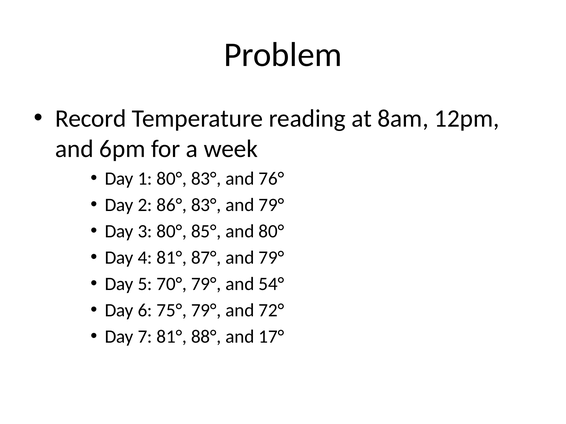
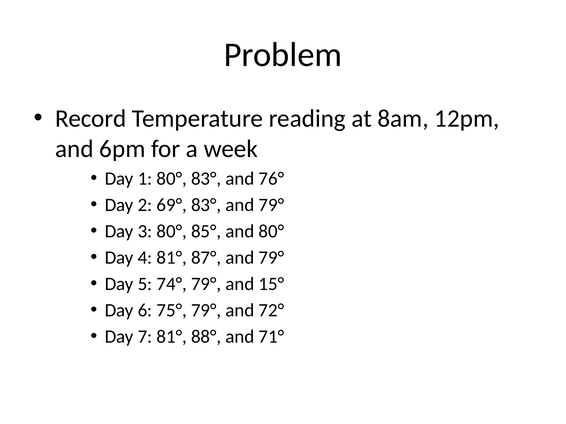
86°: 86° -> 69°
70°: 70° -> 74°
54°: 54° -> 15°
17°: 17° -> 71°
